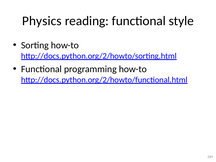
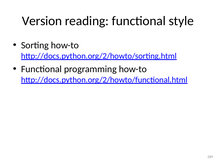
Physics: Physics -> Version
